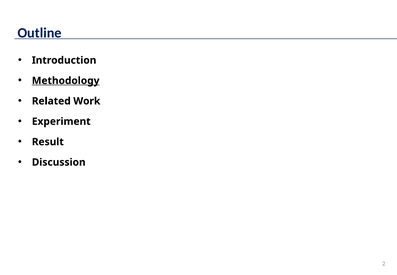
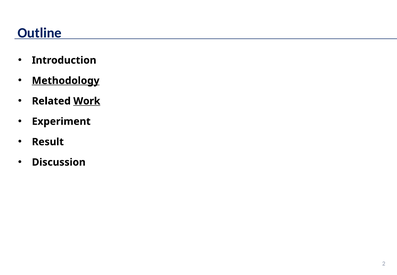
Work underline: none -> present
